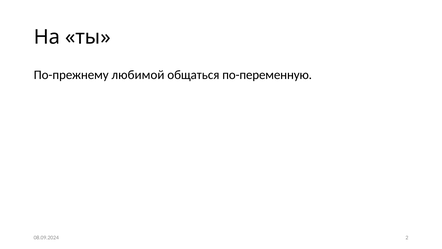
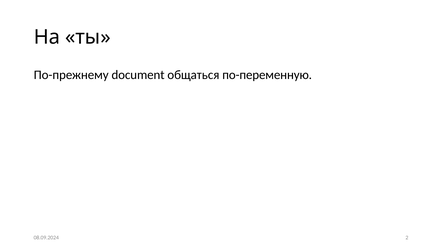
любимой: любимой -> document
